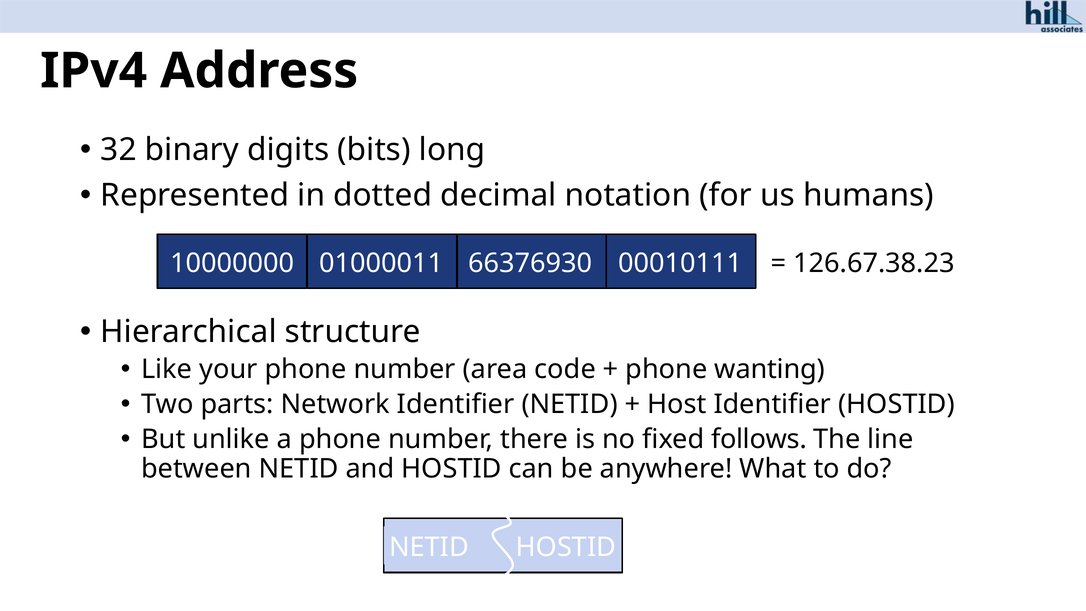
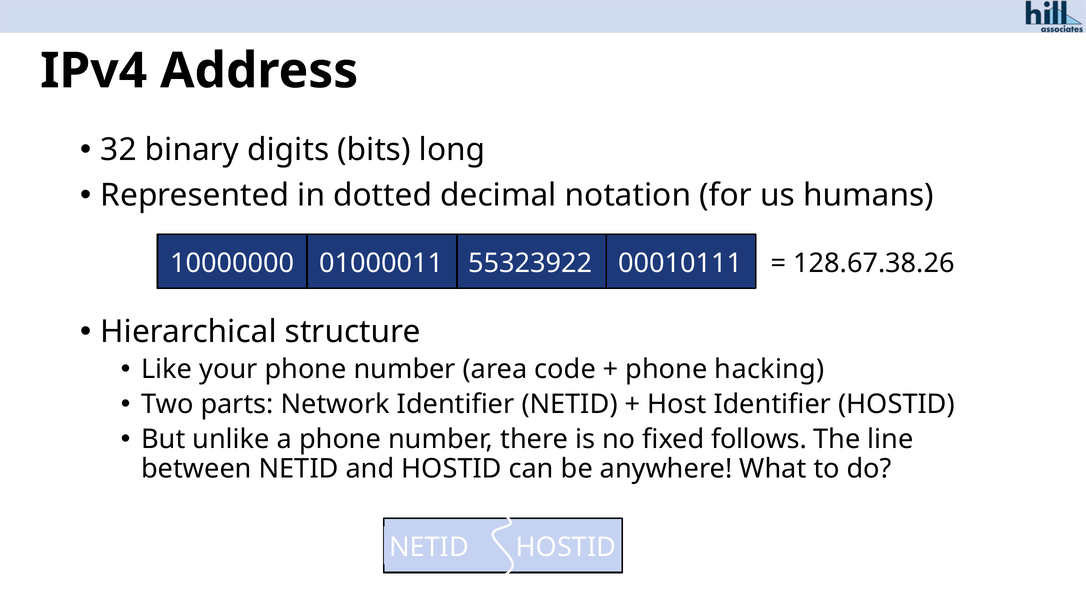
66376930: 66376930 -> 55323922
126.67.38.23: 126.67.38.23 -> 128.67.38.26
wanting: wanting -> hacking
